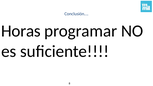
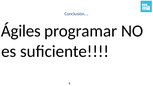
Horas: Horas -> Ágiles
